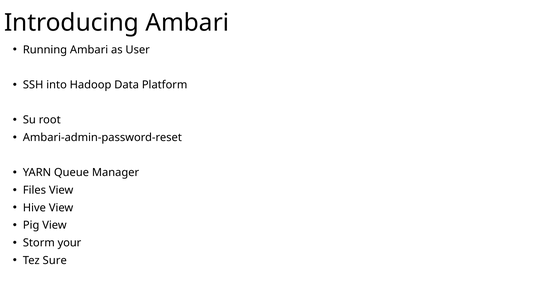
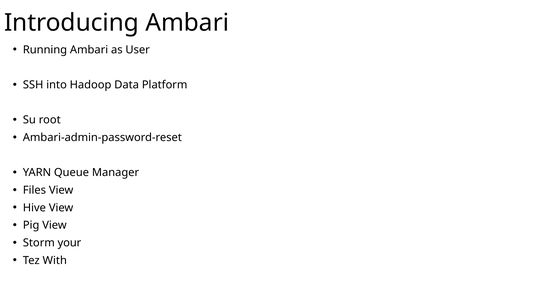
Sure: Sure -> With
